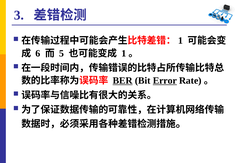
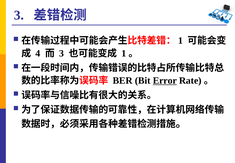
6: 6 -> 4
5 at (62, 53): 5 -> 3
BER underline: present -> none
